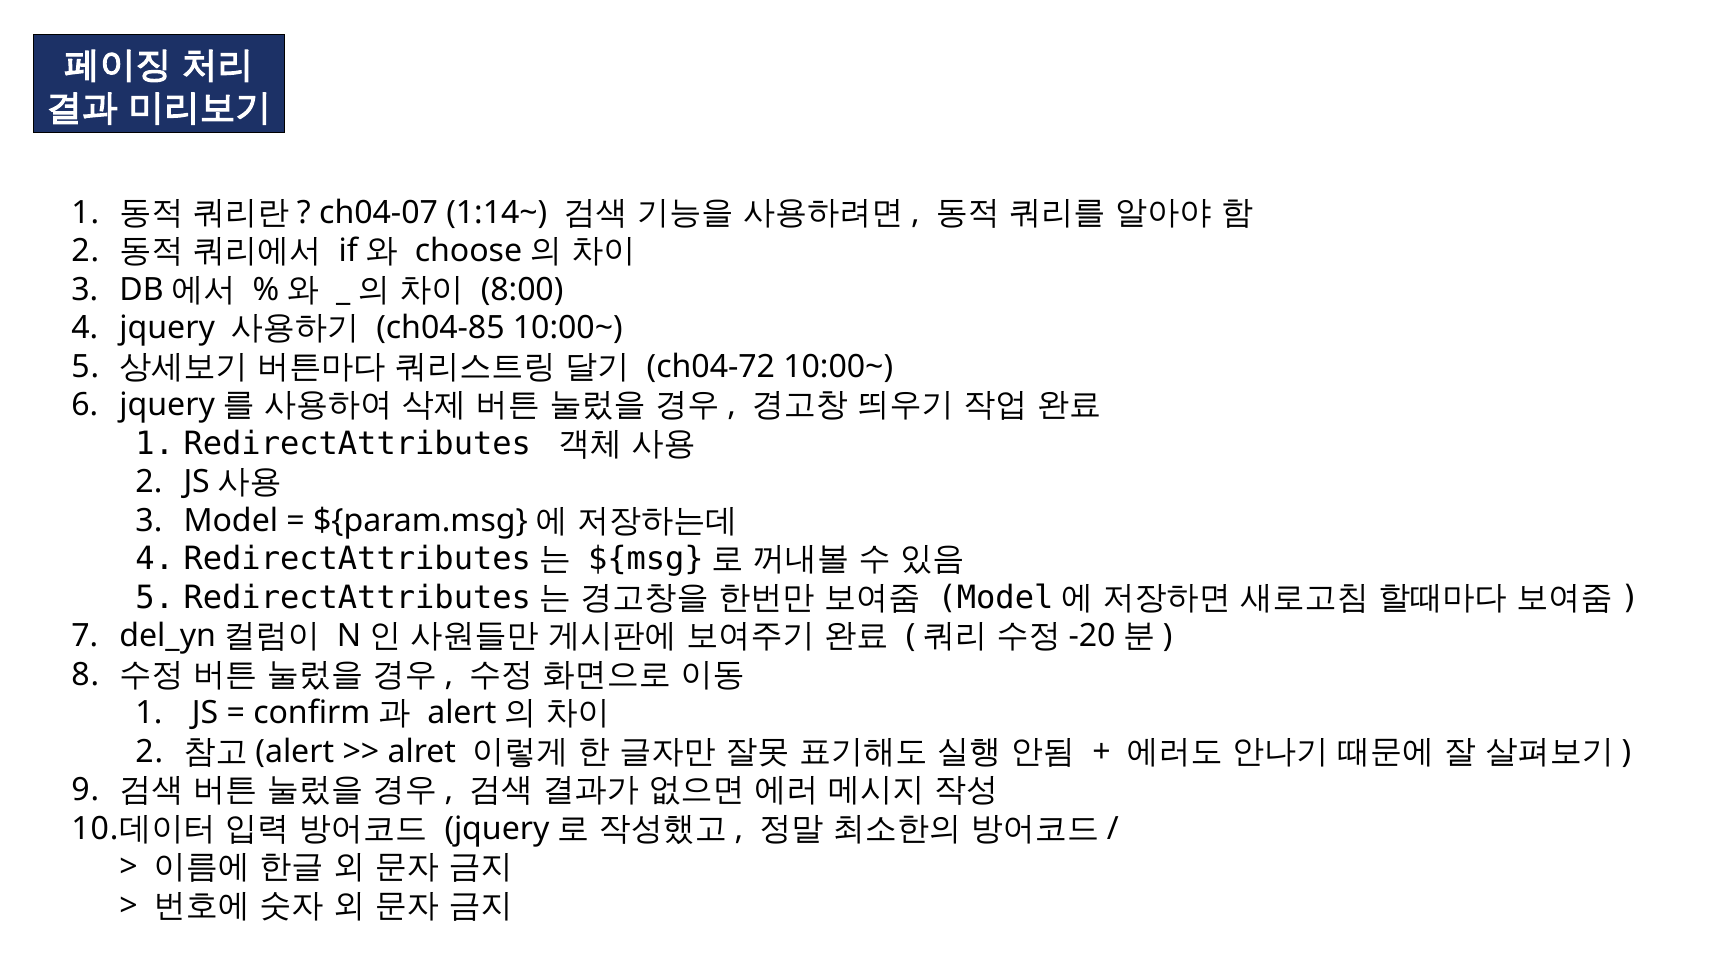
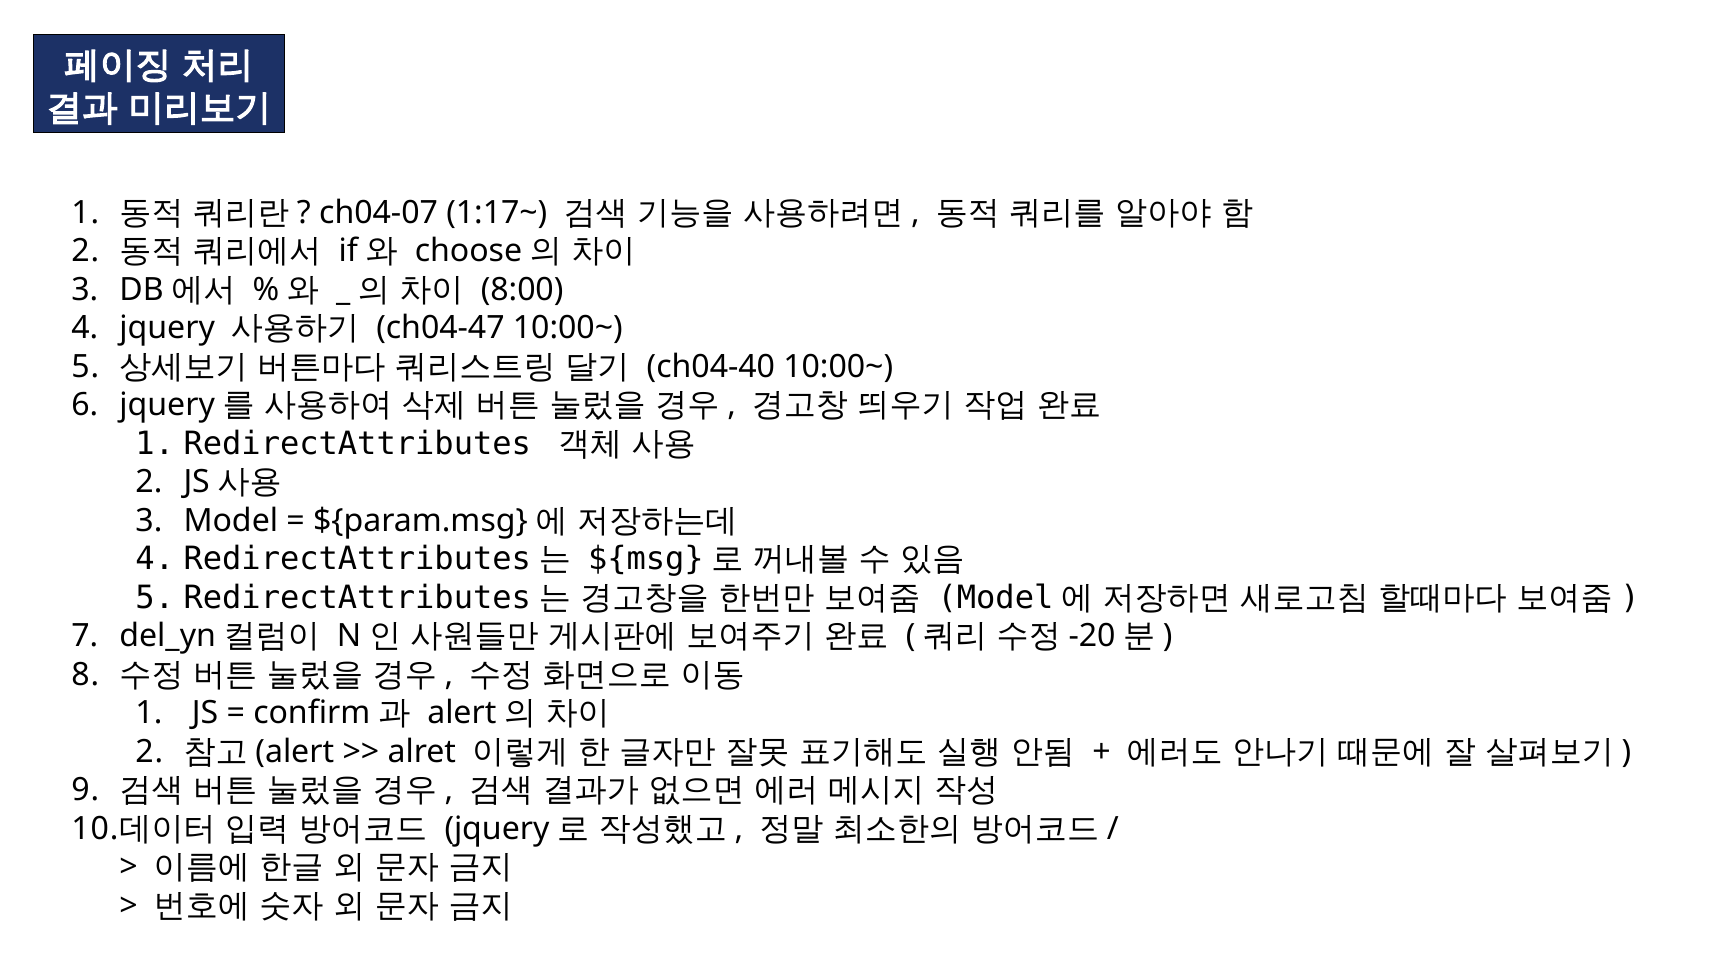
1:14~: 1:14~ -> 1:17~
ch04-85: ch04-85 -> ch04-47
ch04-72: ch04-72 -> ch04-40
